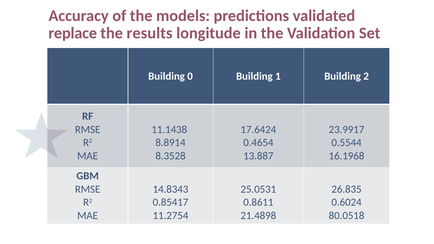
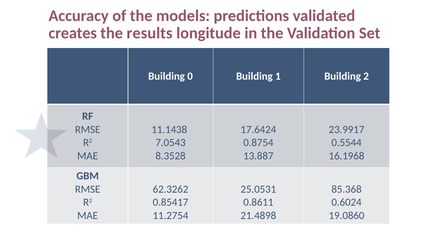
replace: replace -> creates
8.8914: 8.8914 -> 7.0543
0.4654: 0.4654 -> 0.8754
14.8343: 14.8343 -> 62.3262
26.835: 26.835 -> 85.368
80.0518: 80.0518 -> 19.0860
